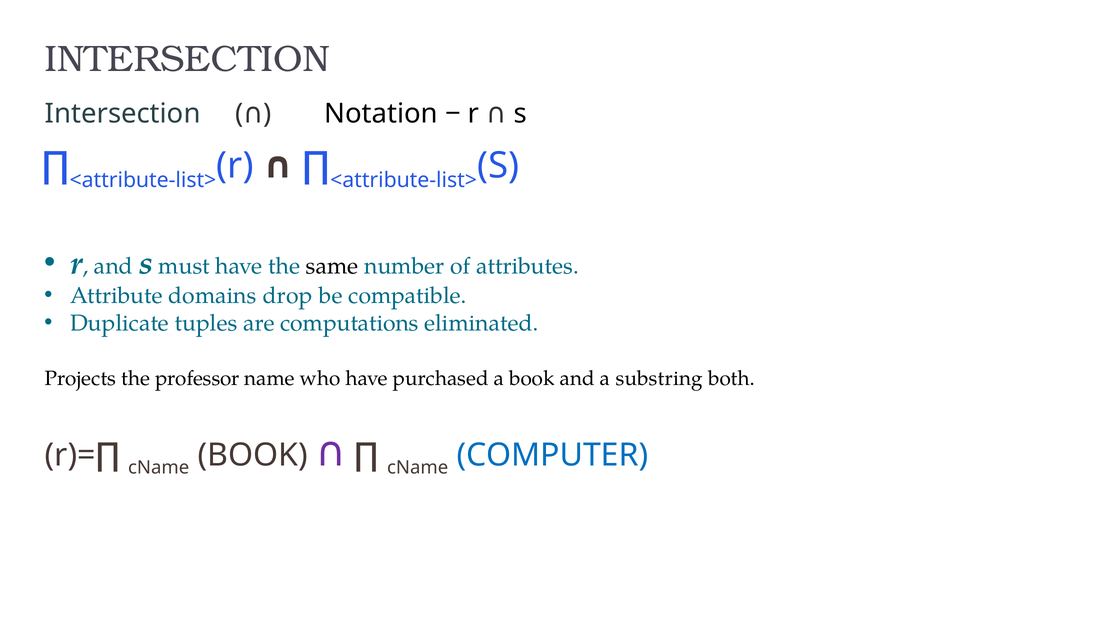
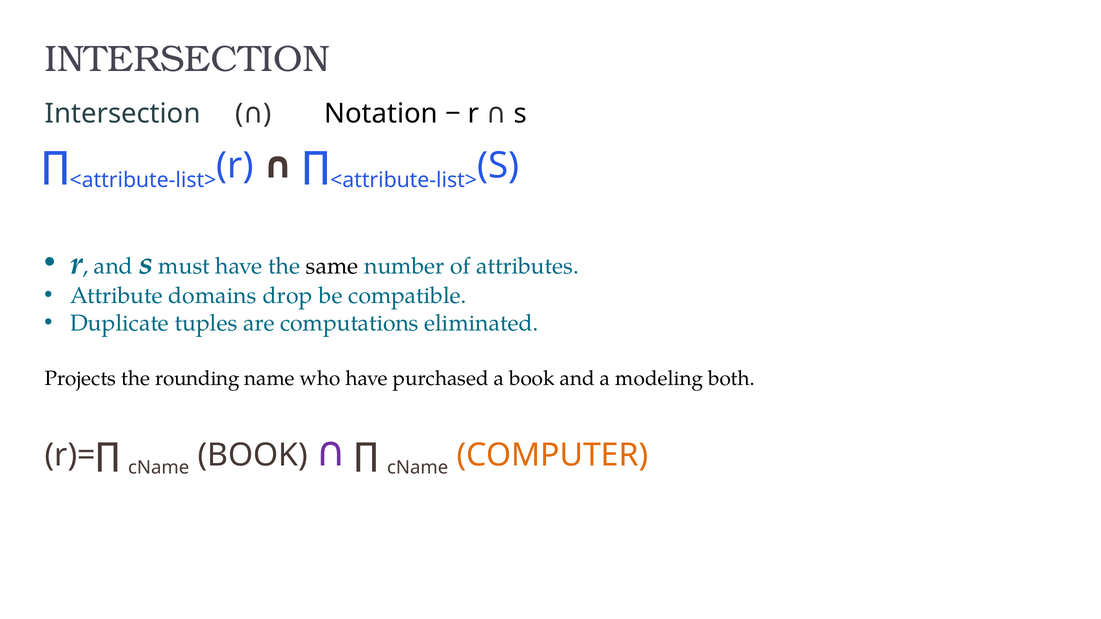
professor: professor -> rounding
substring: substring -> modeling
COMPUTER colour: blue -> orange
